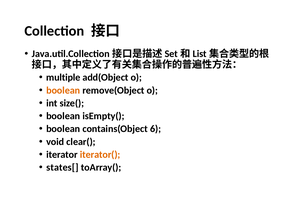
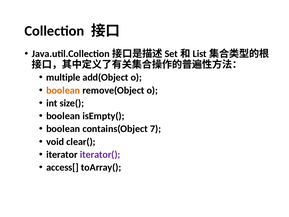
6: 6 -> 7
iterator( colour: orange -> purple
states[: states[ -> access[
